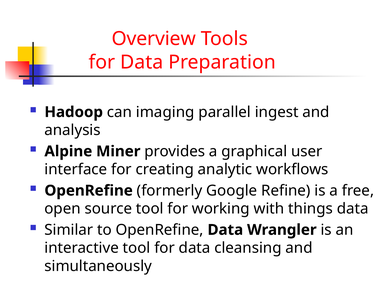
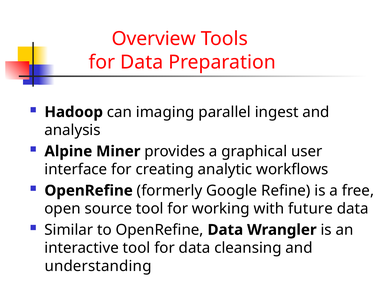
things: things -> future
simultaneously: simultaneously -> understanding
